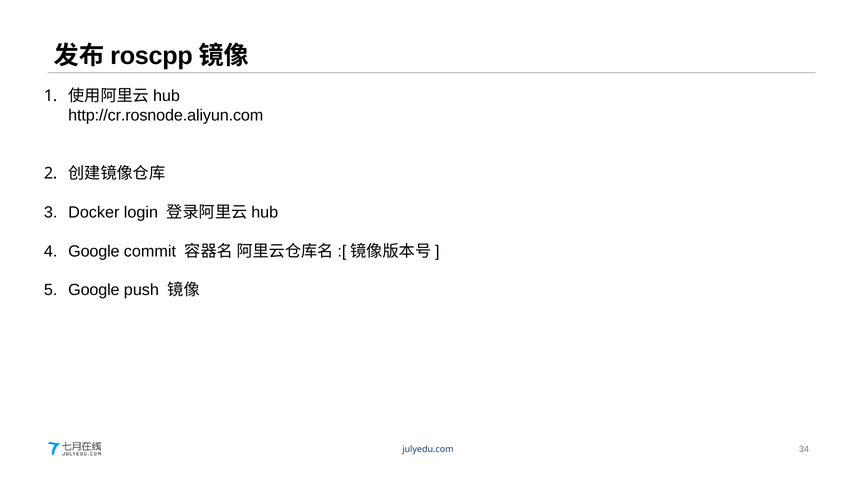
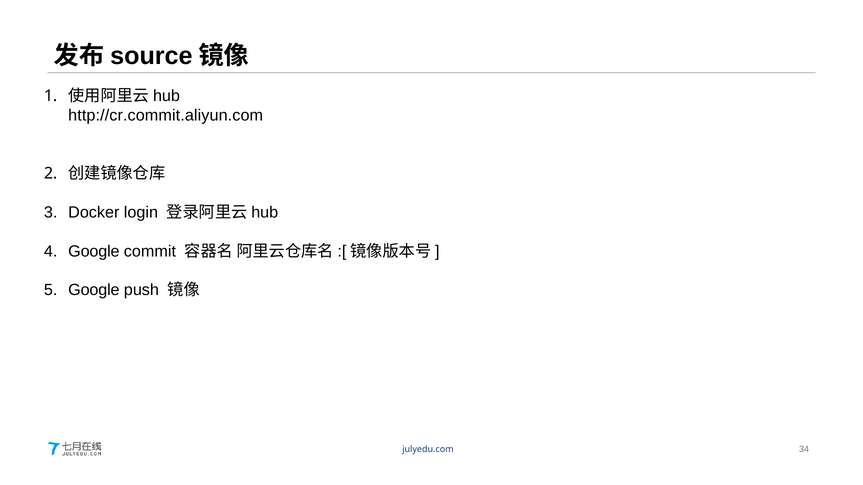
roscpp: roscpp -> source
http://cr.rosnode.aliyun.com: http://cr.rosnode.aliyun.com -> http://cr.commit.aliyun.com
